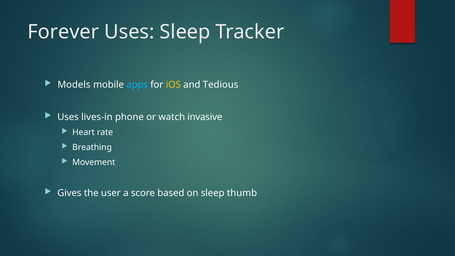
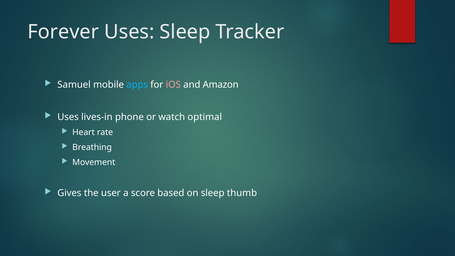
Models: Models -> Samuel
iOS colour: yellow -> pink
Tedious: Tedious -> Amazon
invasive: invasive -> optimal
